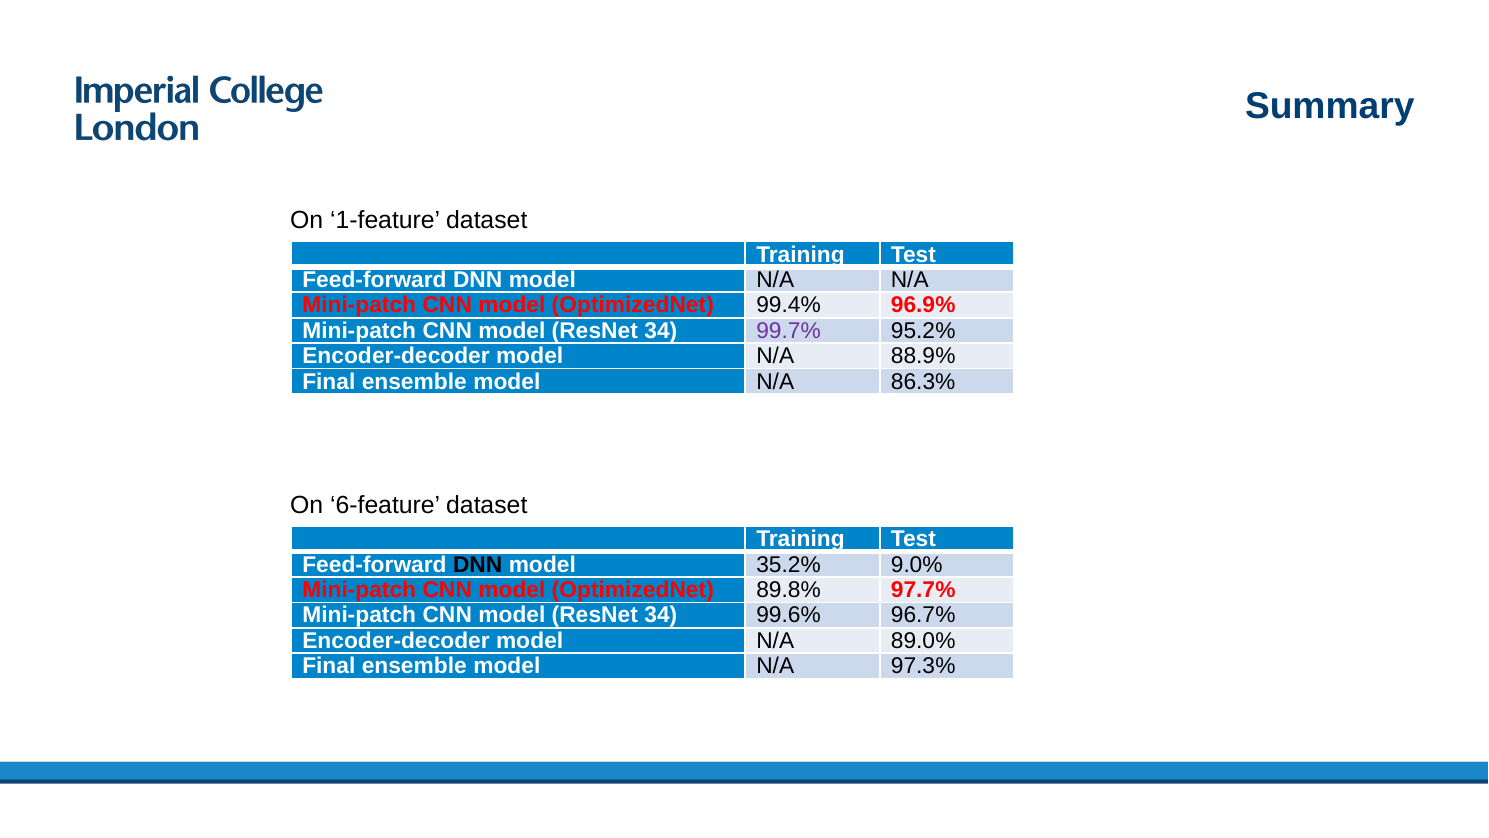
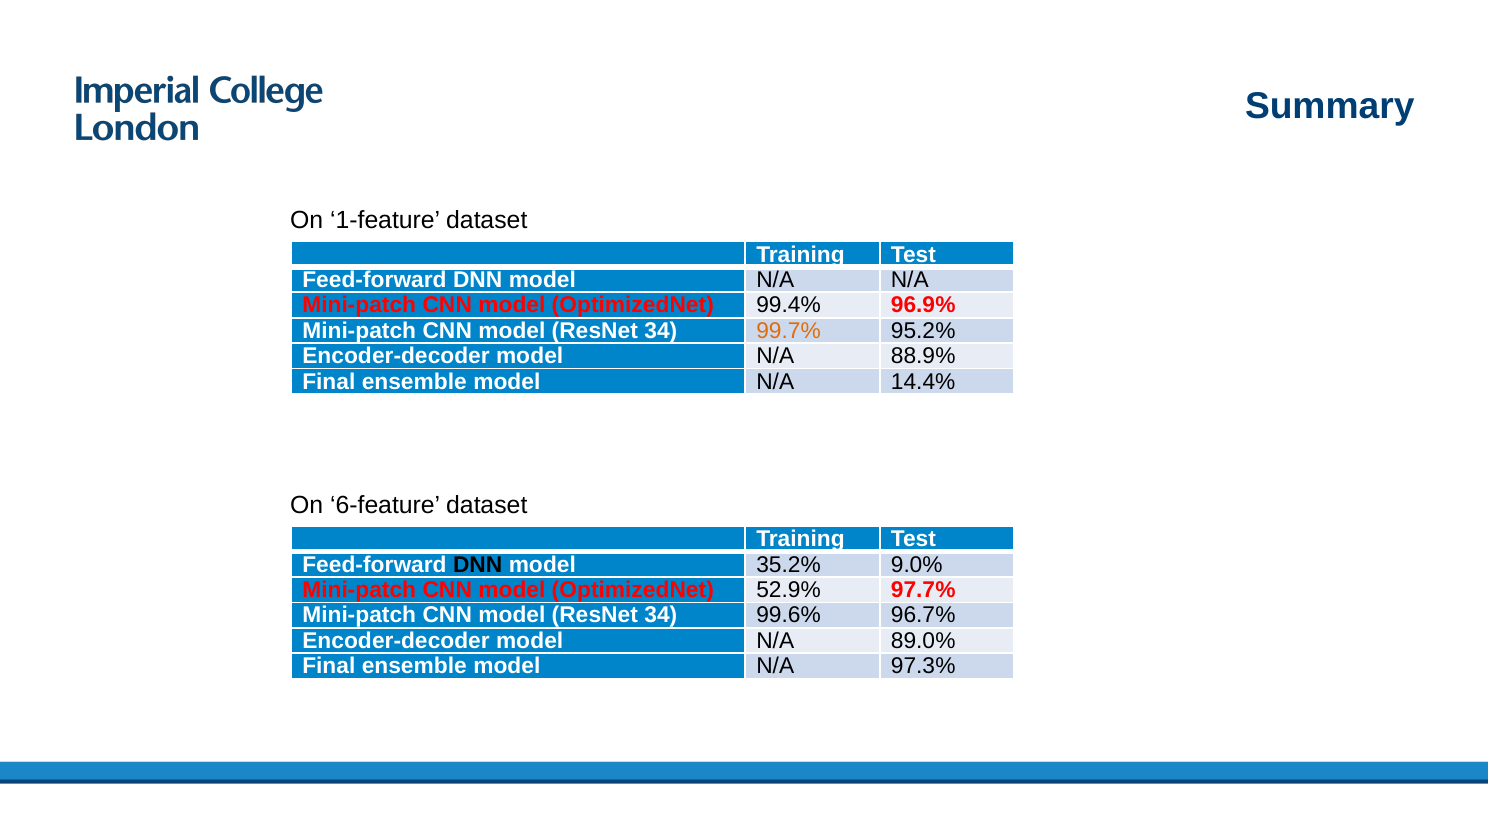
99.7% colour: purple -> orange
86.3%: 86.3% -> 14.4%
89.8%: 89.8% -> 52.9%
